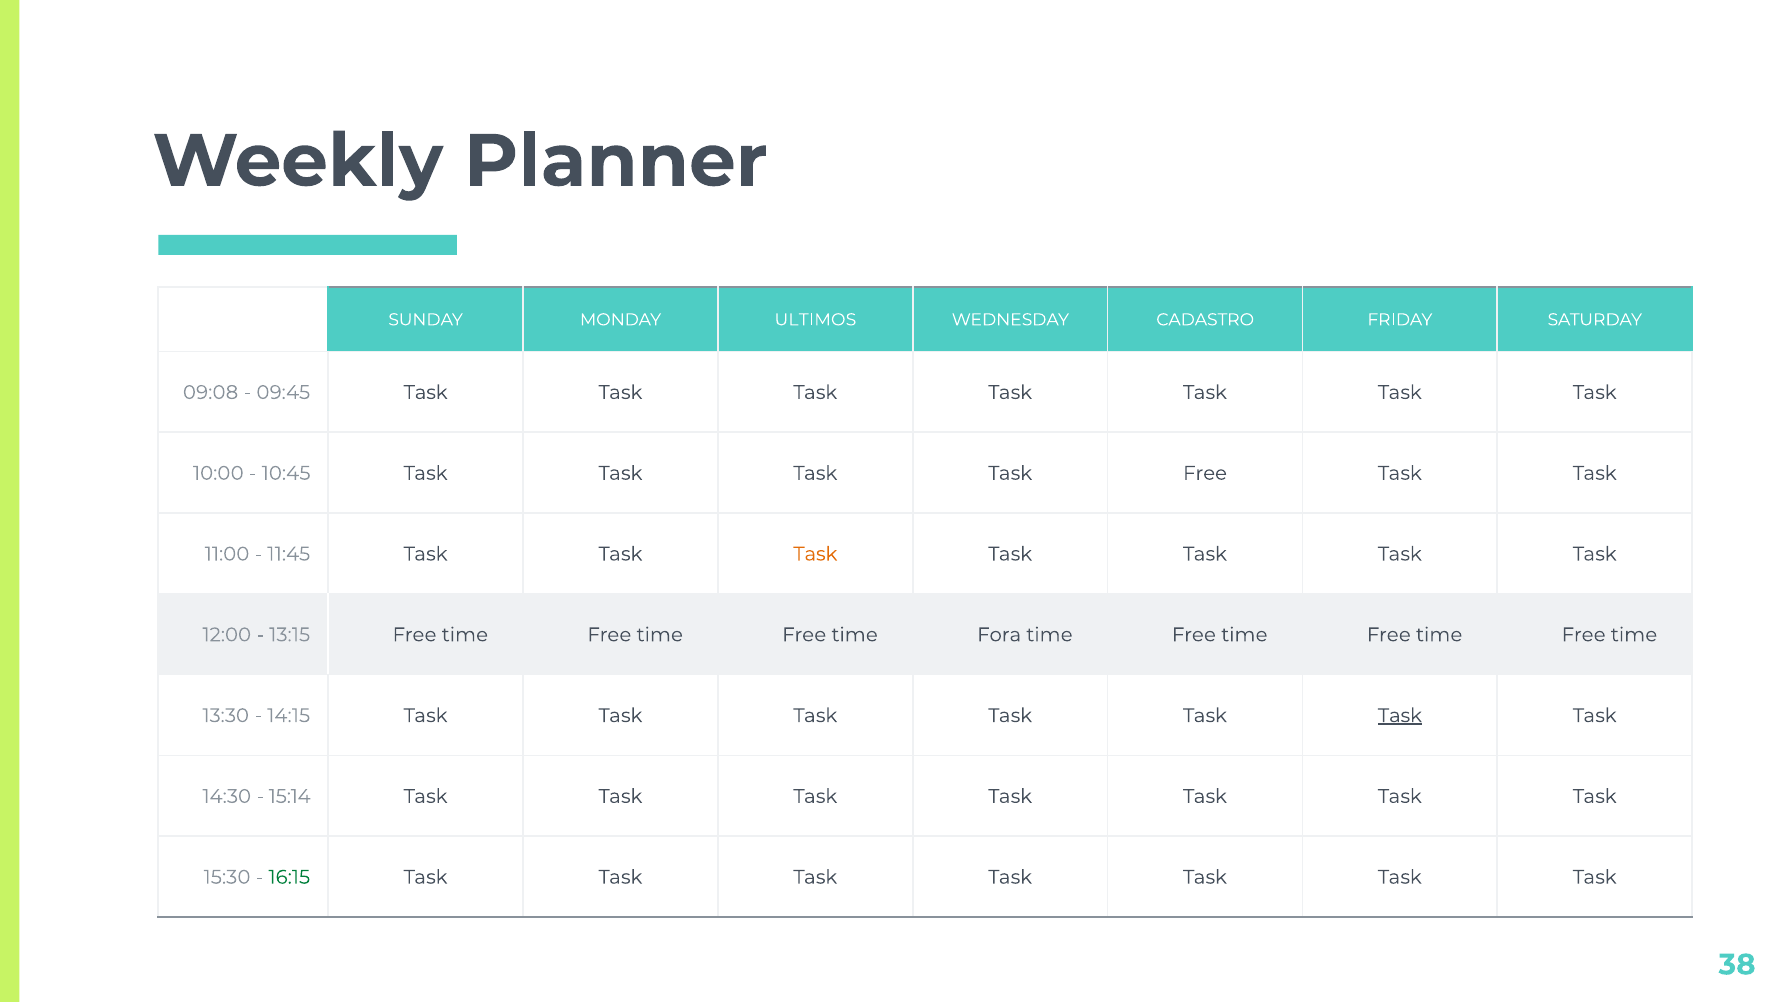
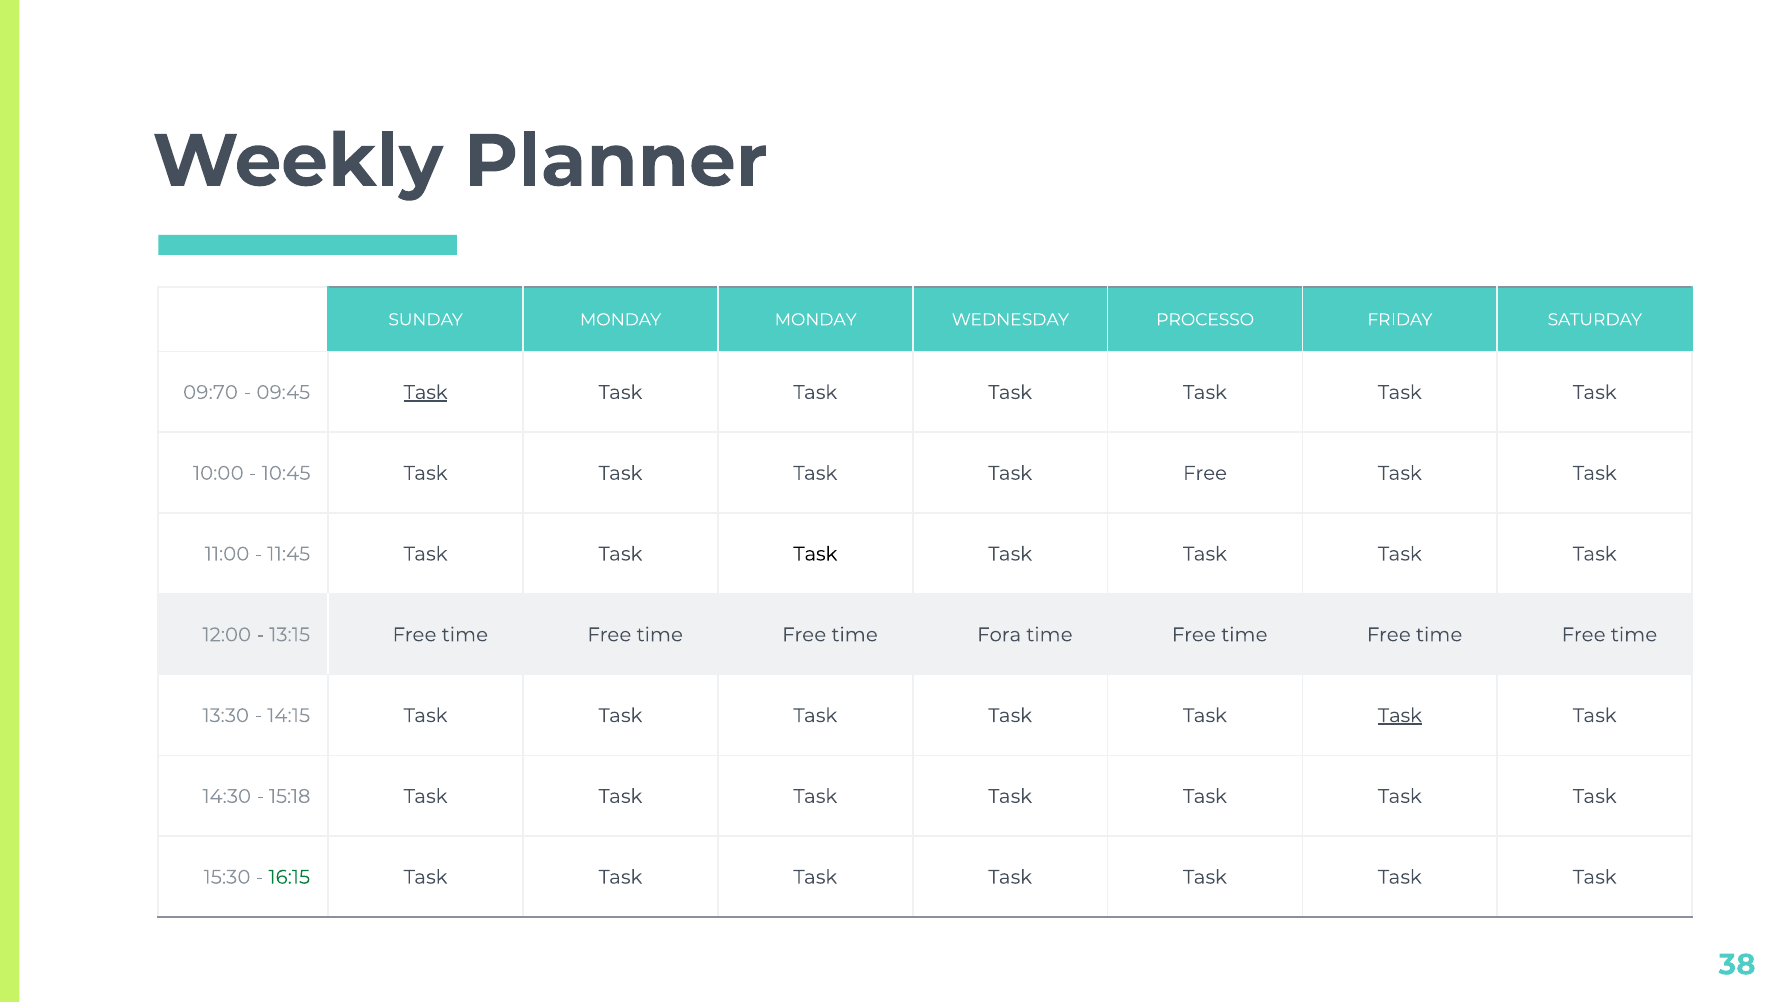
MONDAY ULTIMOS: ULTIMOS -> MONDAY
CADASTRO: CADASTRO -> PROCESSO
09:08: 09:08 -> 09:70
Task at (426, 392) underline: none -> present
Task at (815, 554) colour: orange -> black
15:14: 15:14 -> 15:18
